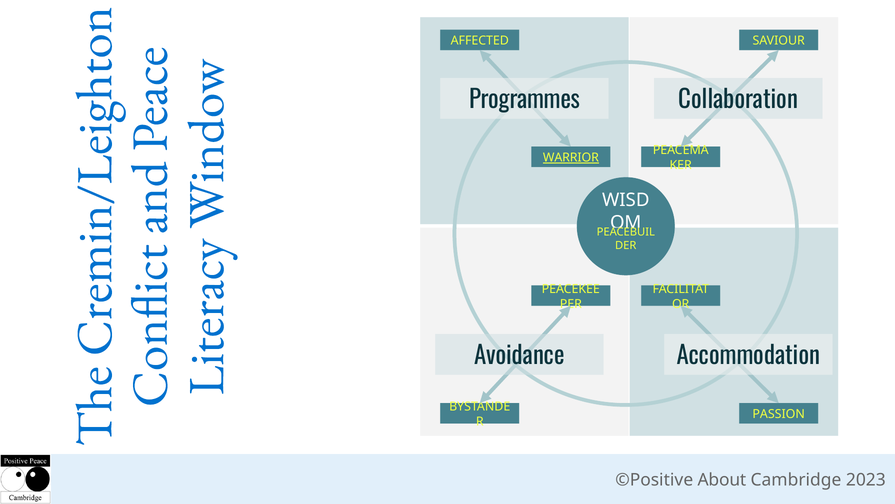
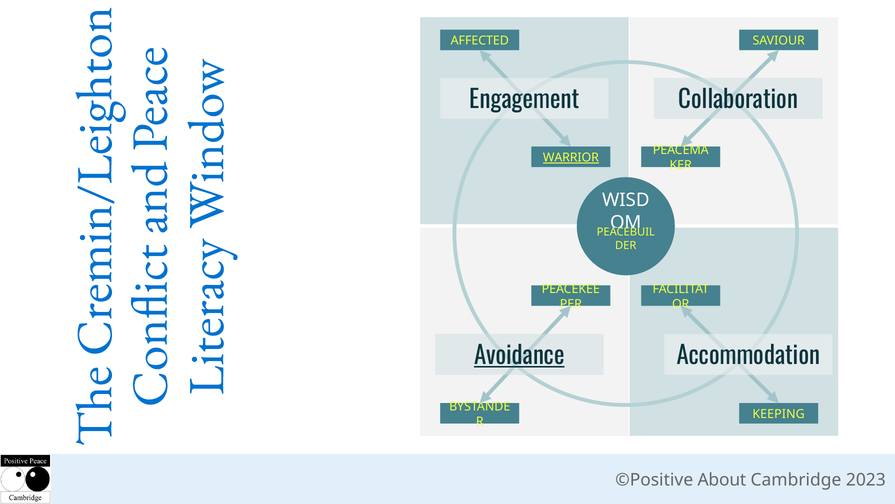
Programmes: Programmes -> Engagement
Avoidance underline: none -> present
PASSION: PASSION -> KEEPING
